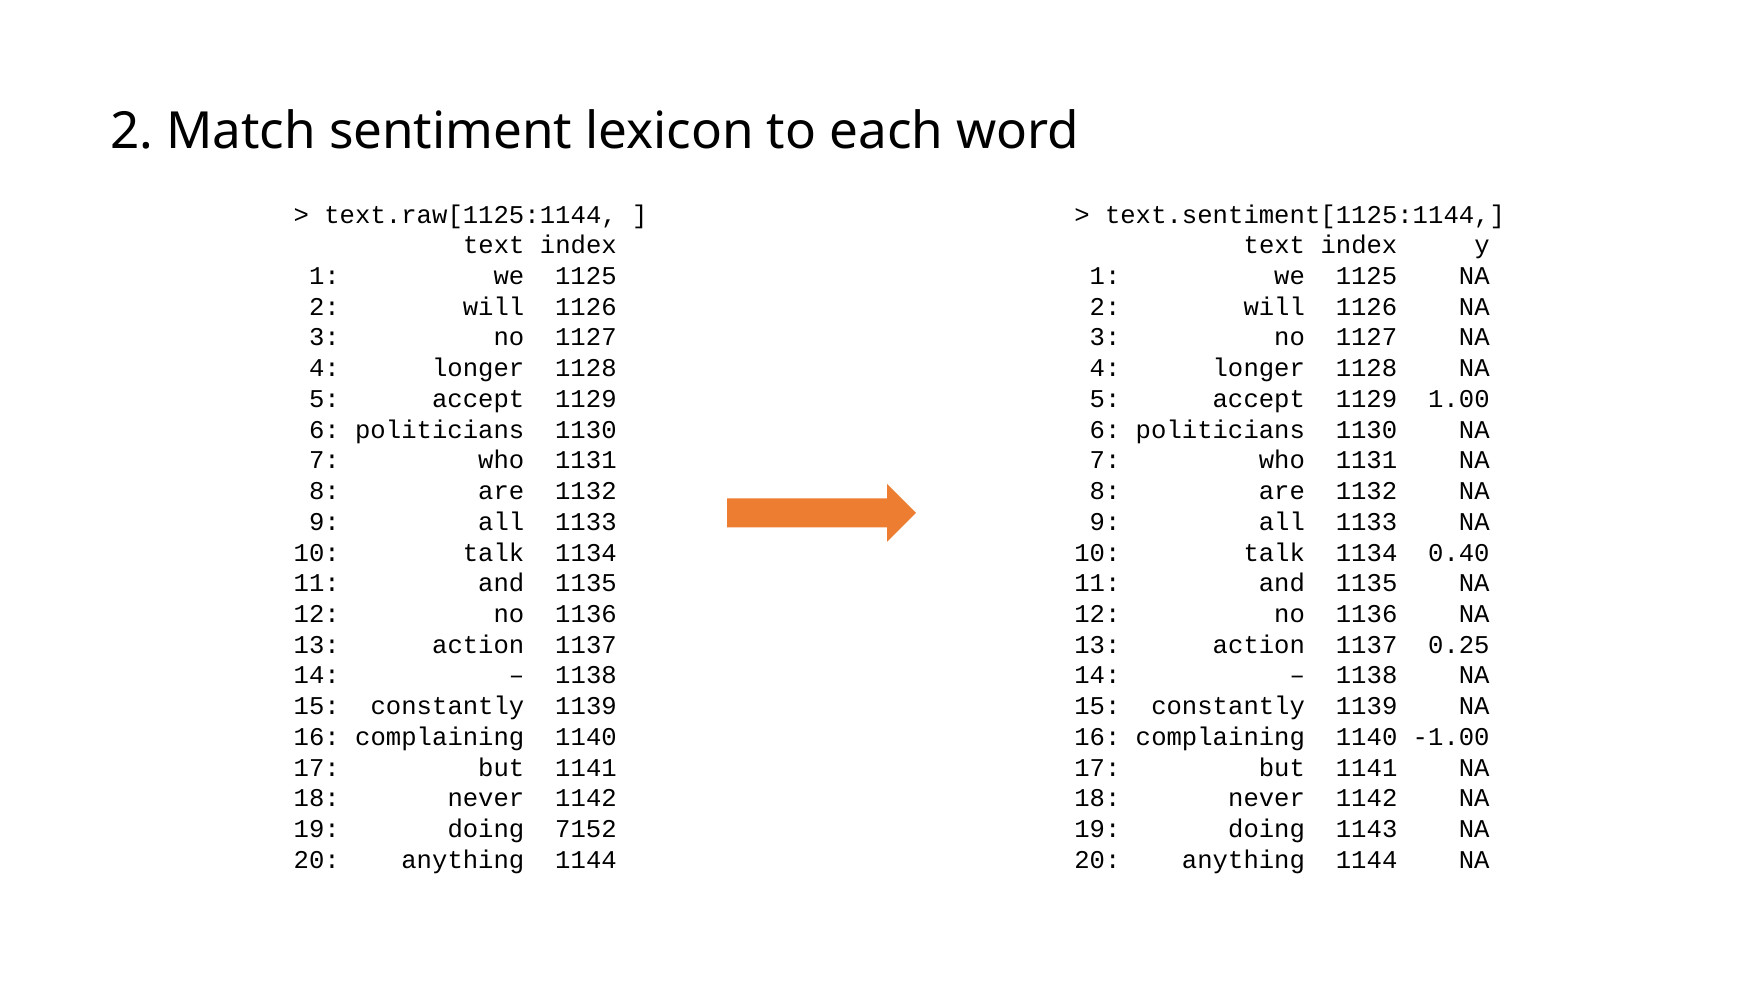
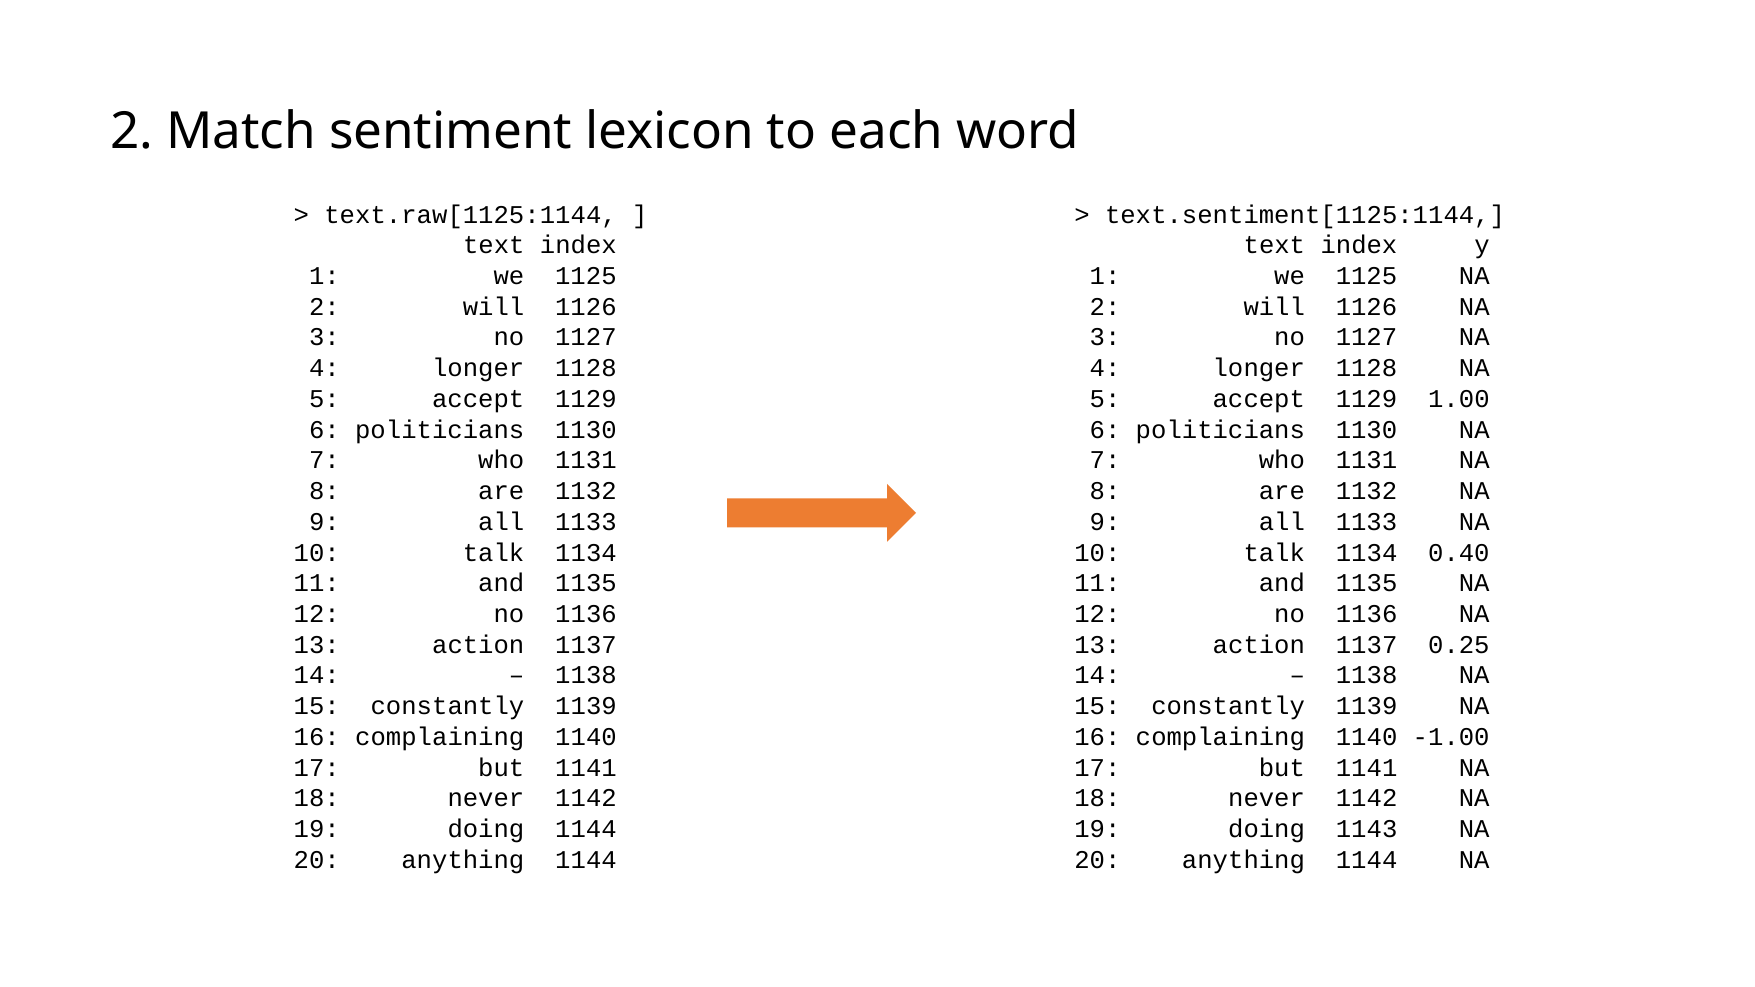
doing 7152: 7152 -> 1144
